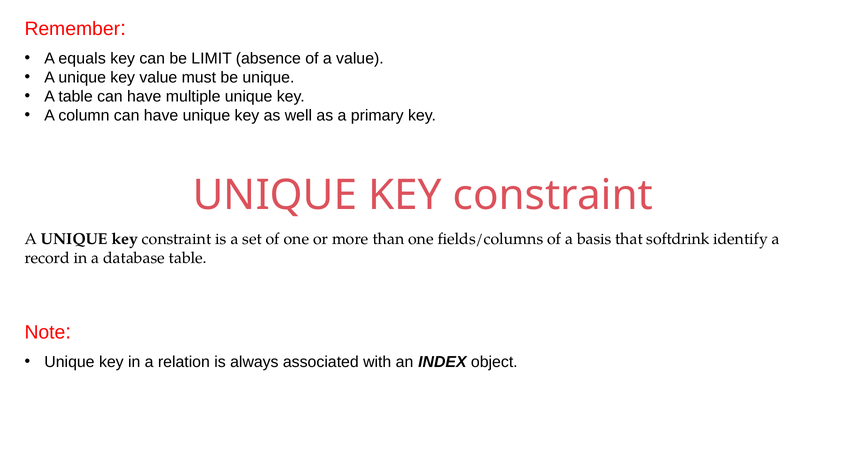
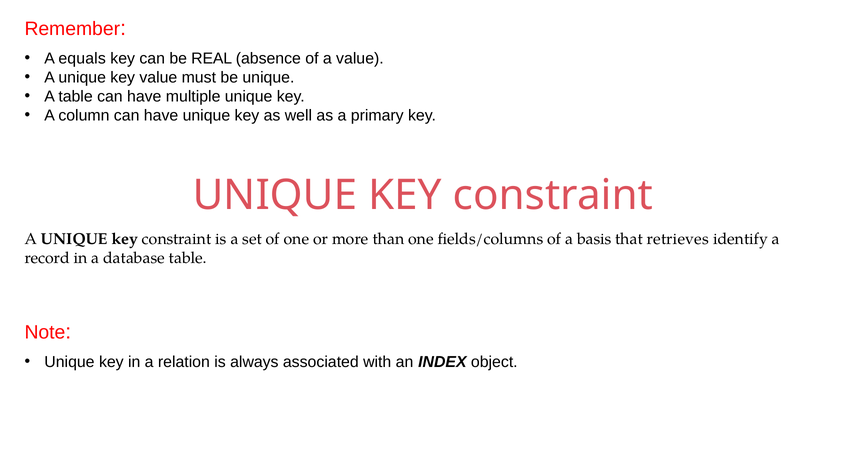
LIMIT: LIMIT -> REAL
softdrink: softdrink -> retrieves
